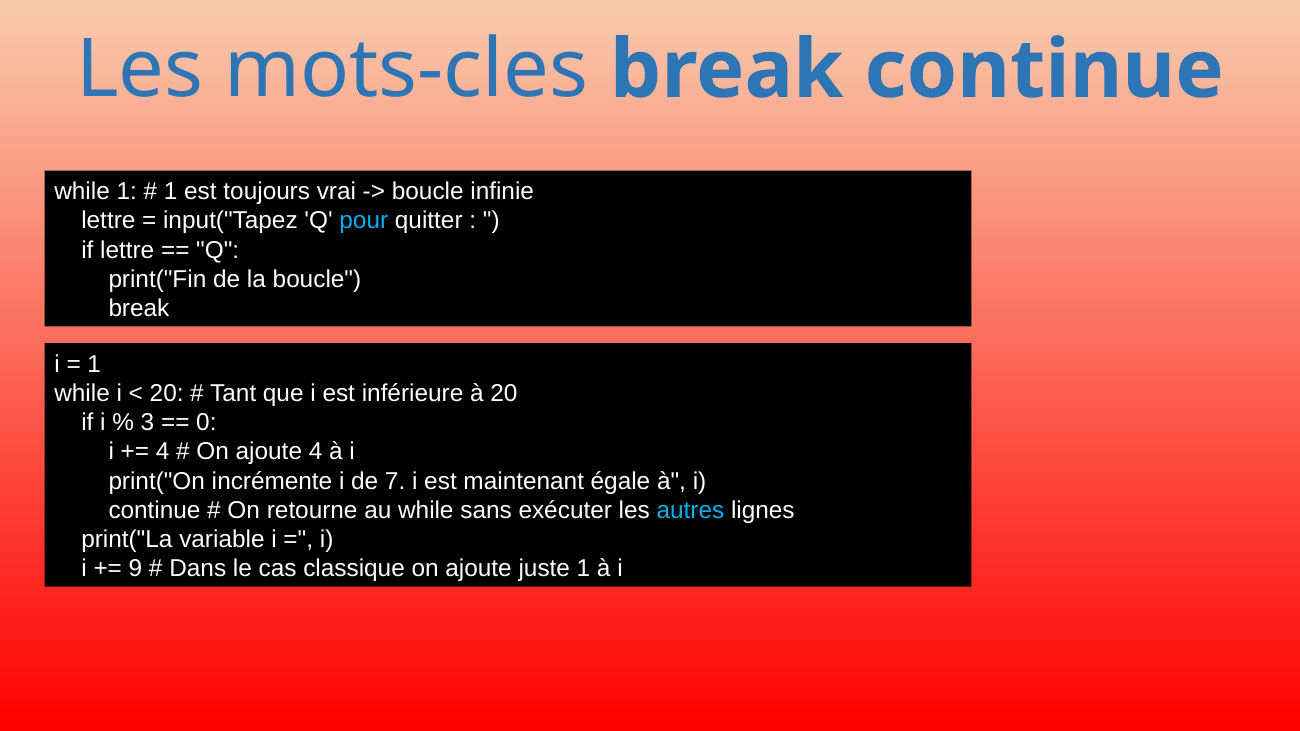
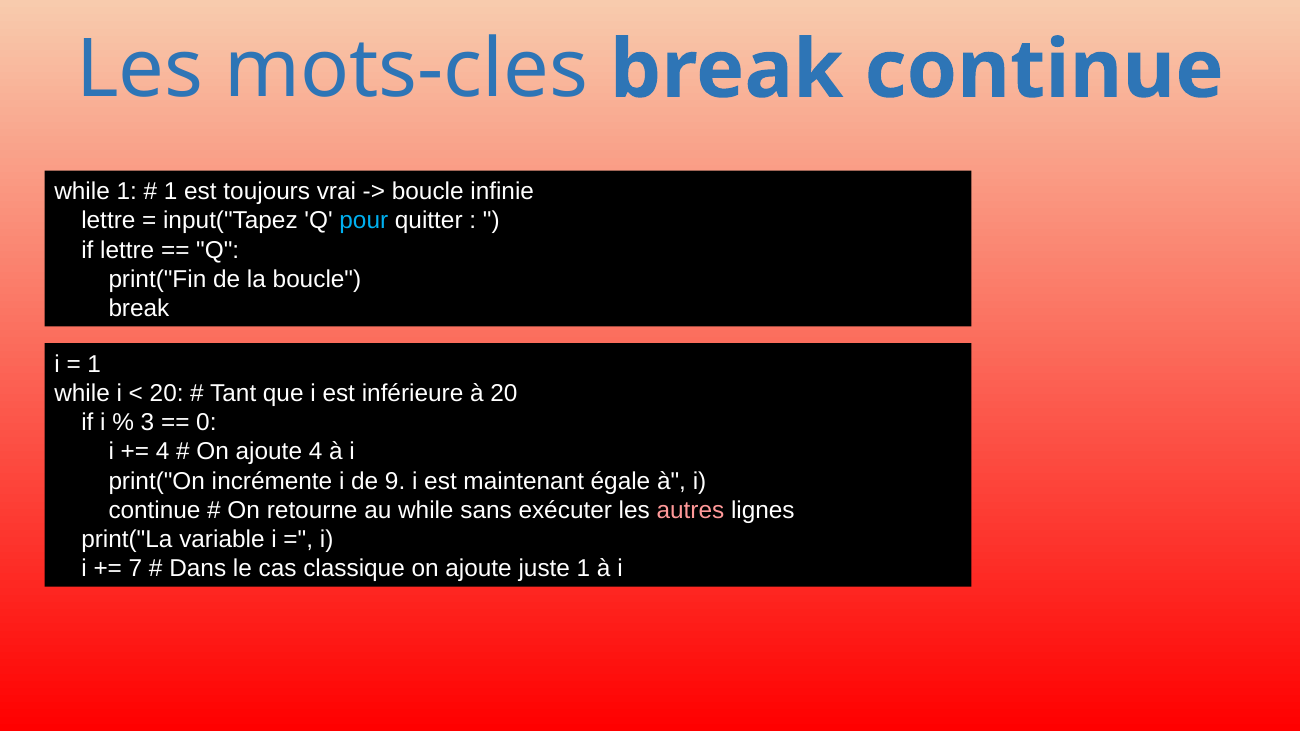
7: 7 -> 9
autres colour: light blue -> pink
9: 9 -> 7
